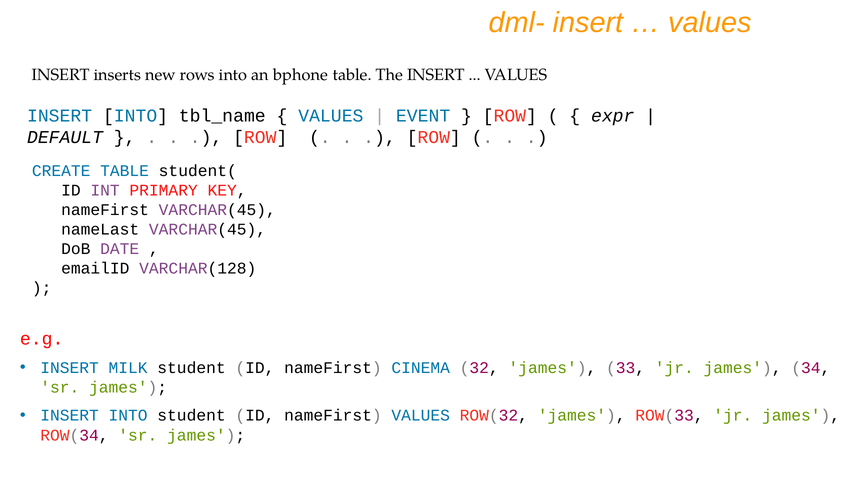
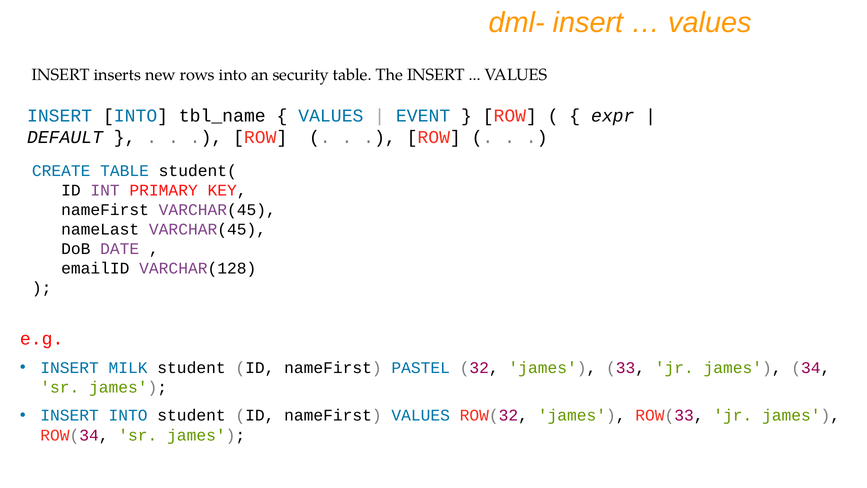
bphone: bphone -> security
CINEMA: CINEMA -> PASTEL
